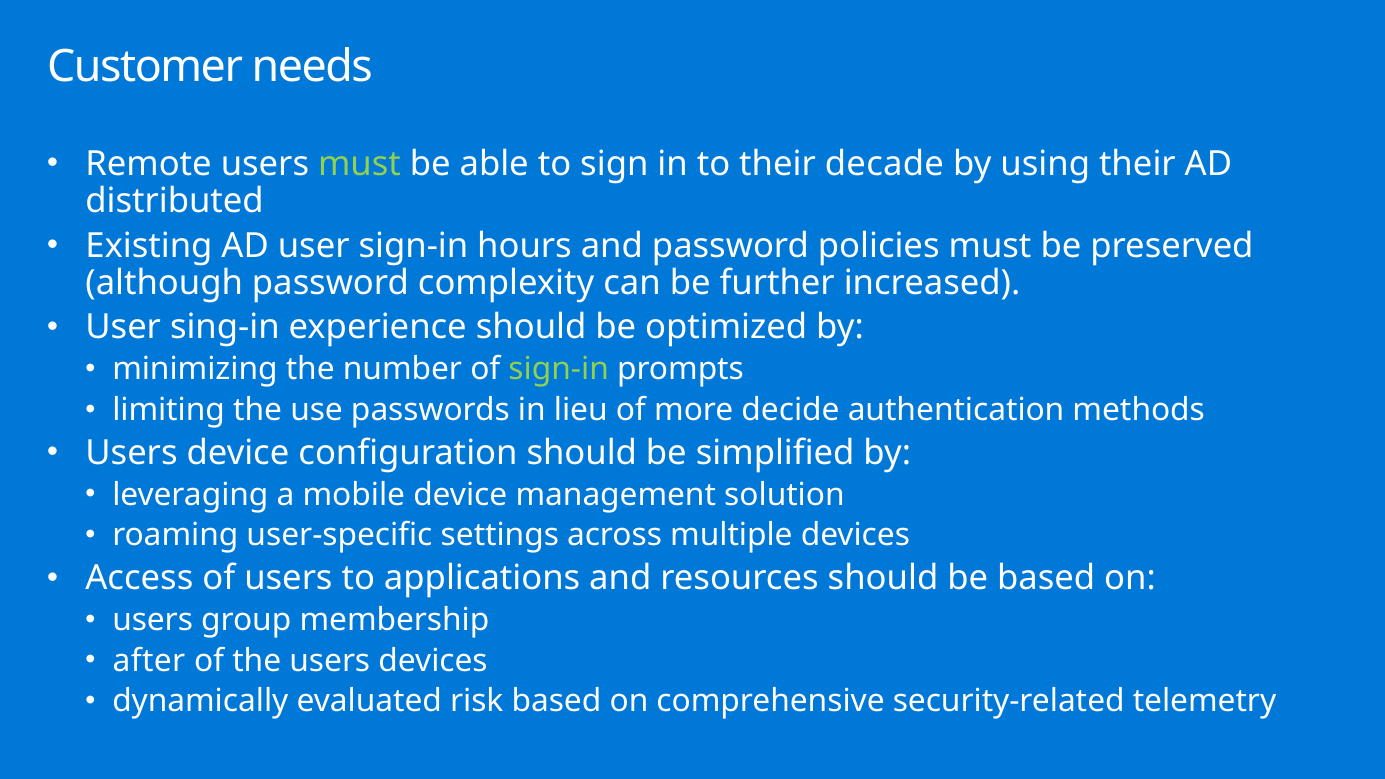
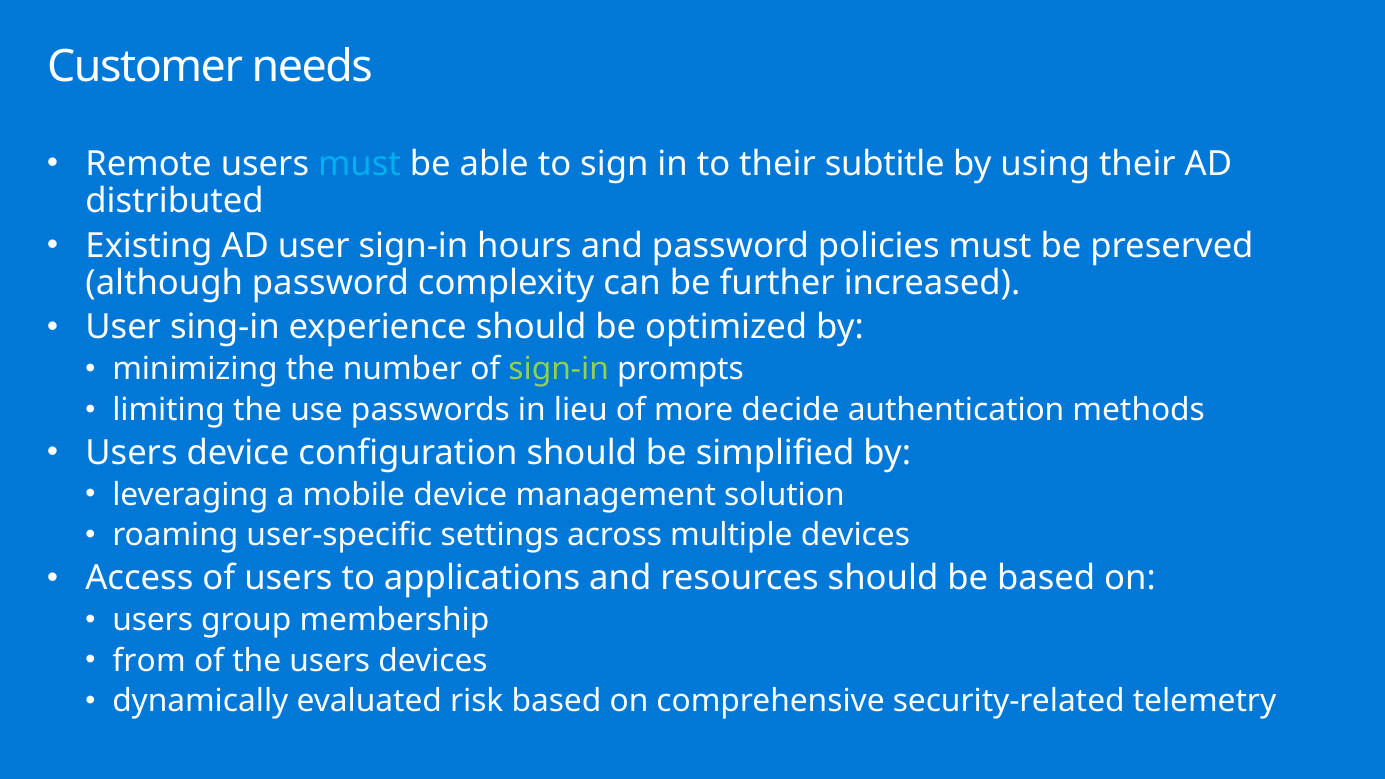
must at (359, 164) colour: light green -> light blue
decade: decade -> subtitle
after: after -> from
